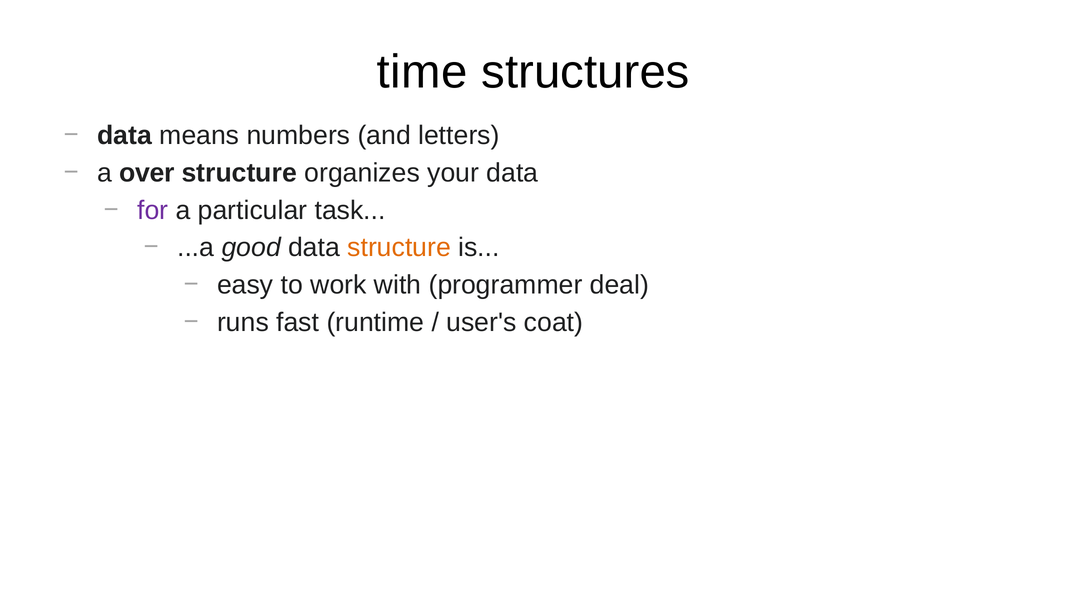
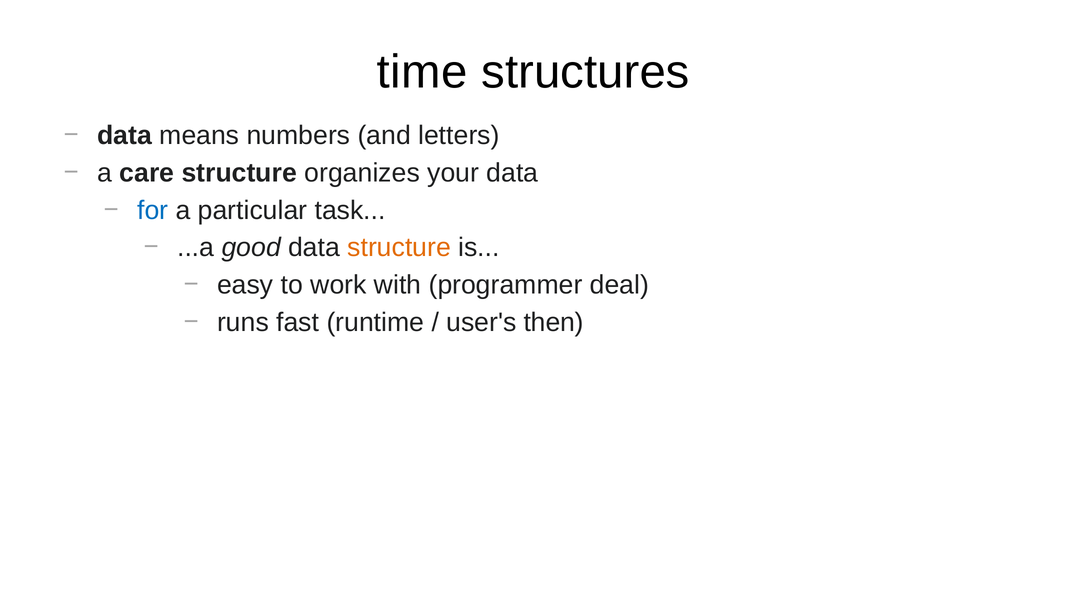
over: over -> care
for colour: purple -> blue
coat: coat -> then
